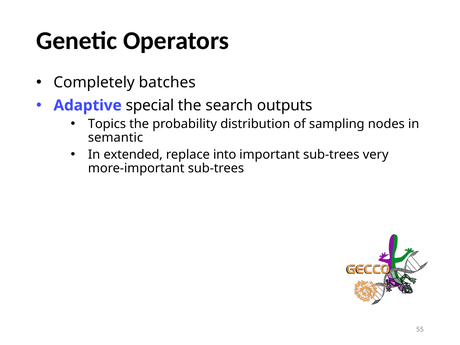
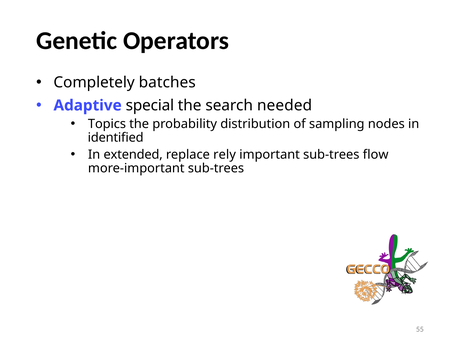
outputs: outputs -> needed
semantic: semantic -> identified
into: into -> rely
very: very -> flow
